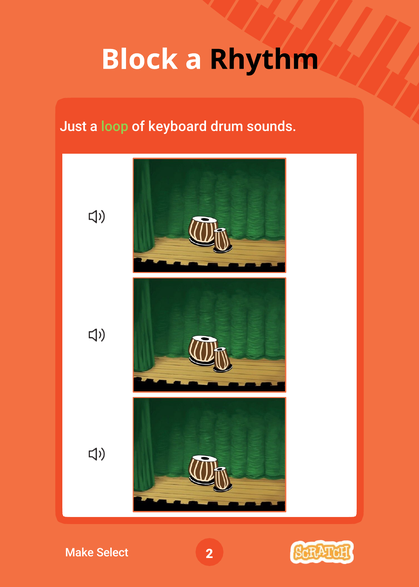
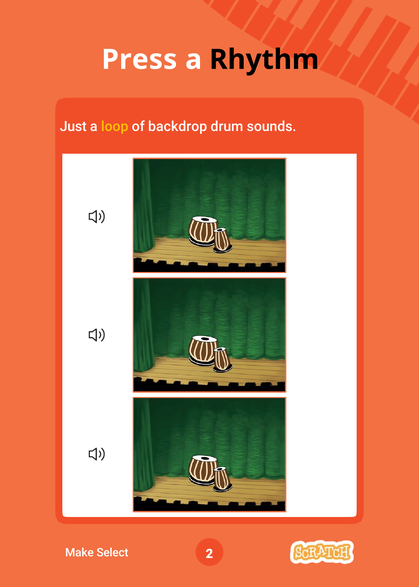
Block: Block -> Press
loop colour: light green -> yellow
keyboard: keyboard -> backdrop
